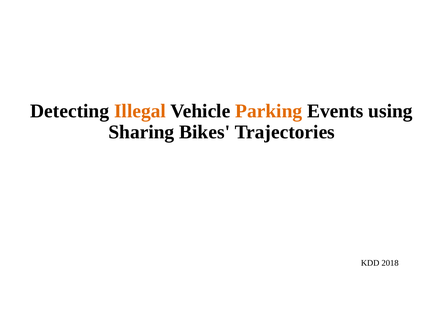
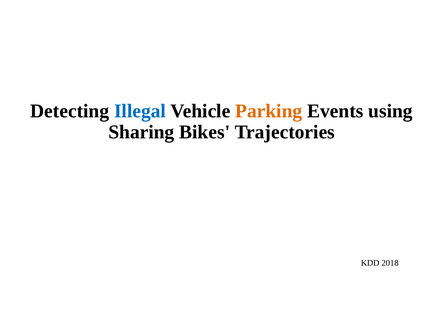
Illegal colour: orange -> blue
